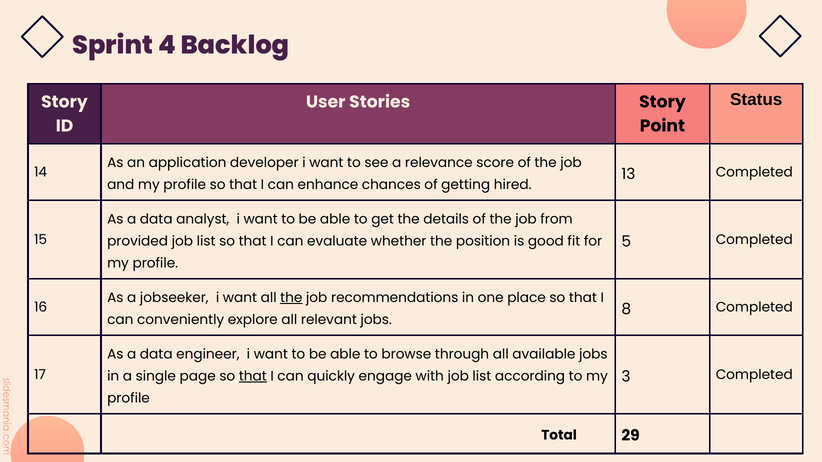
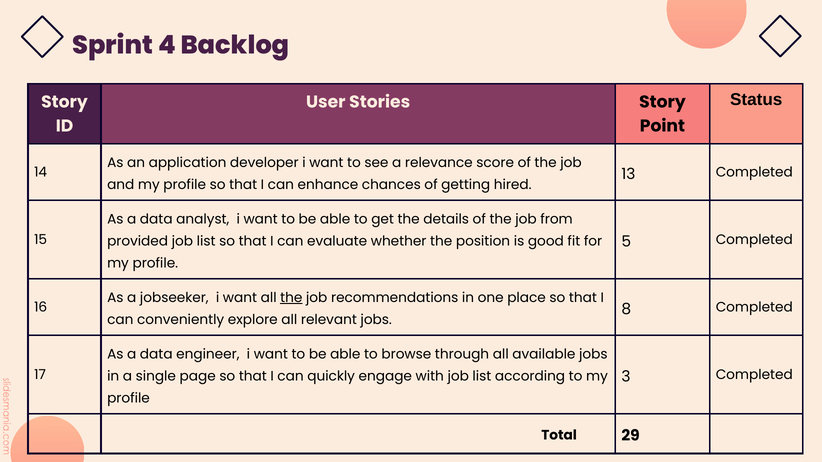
that at (253, 377) underline: present -> none
